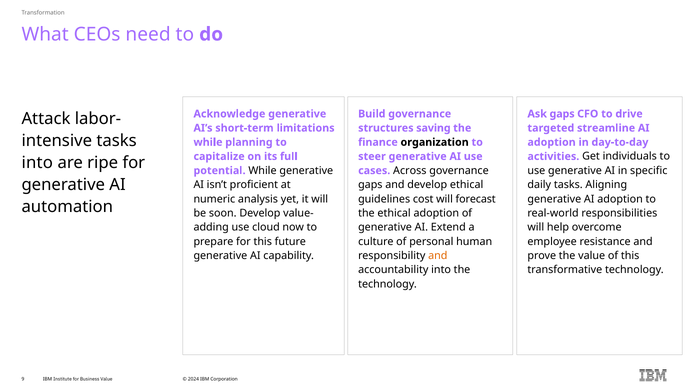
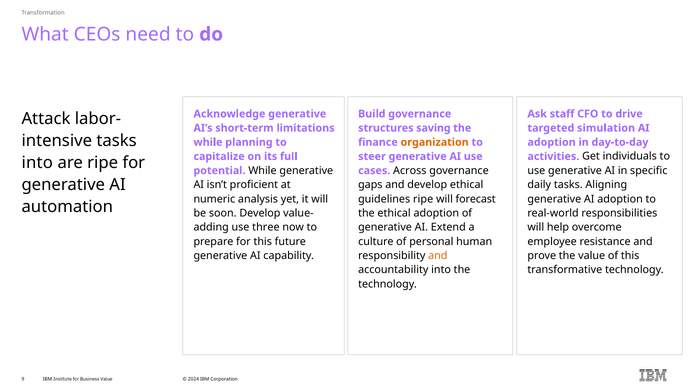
Ask gaps: gaps -> staff
streamline: streamline -> simulation
organization colour: black -> orange
guidelines cost: cost -> ripe
cloud: cloud -> three
